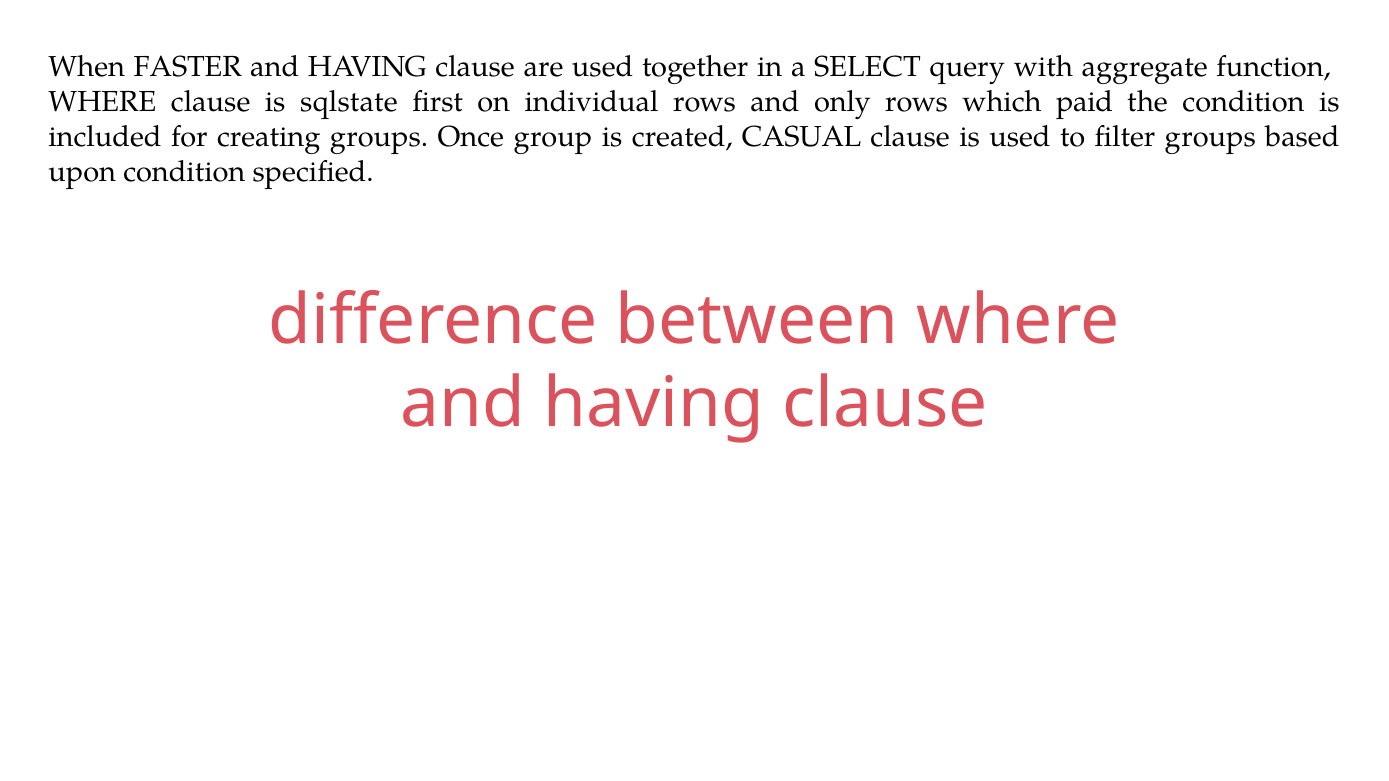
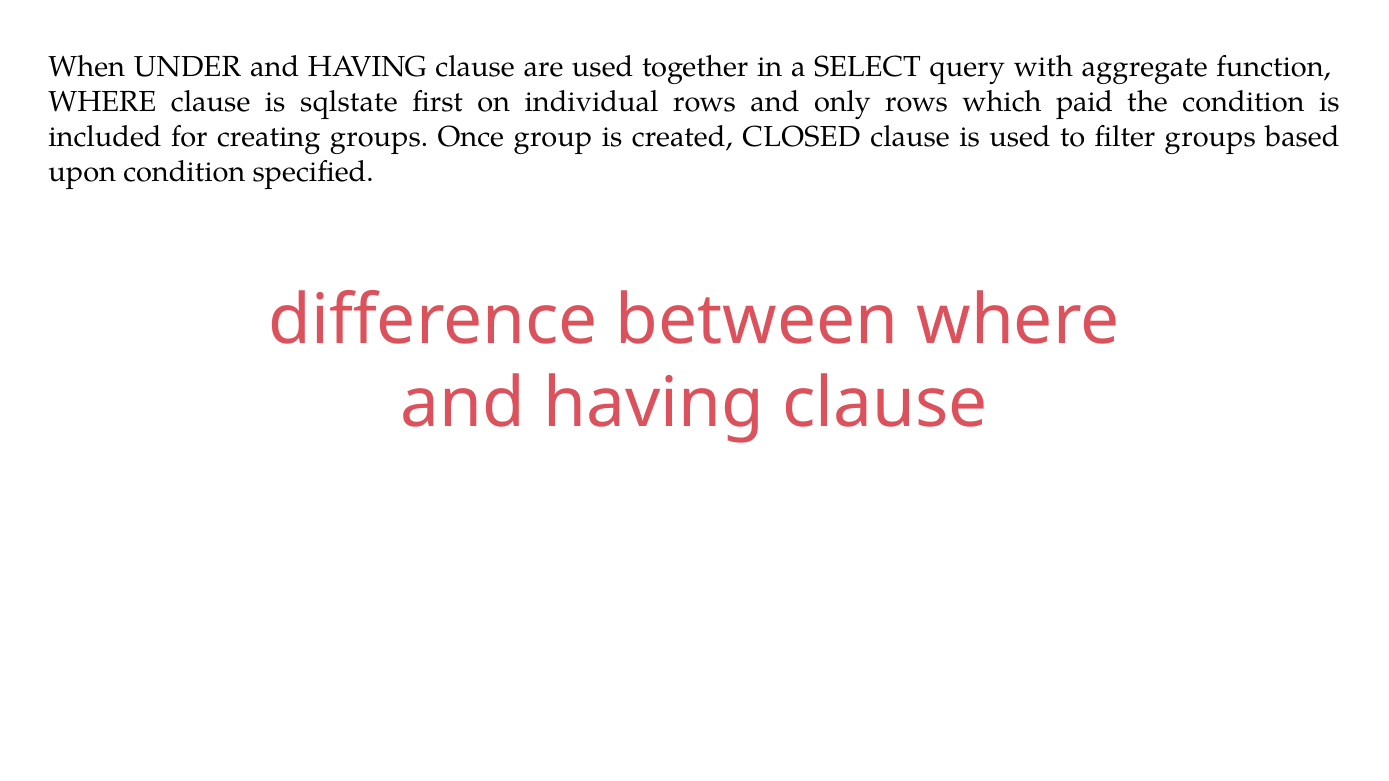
FASTER: FASTER -> UNDER
CASUAL: CASUAL -> CLOSED
